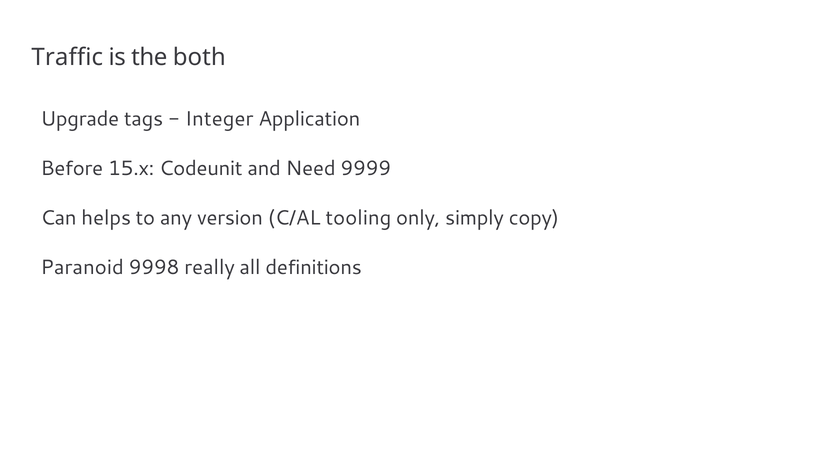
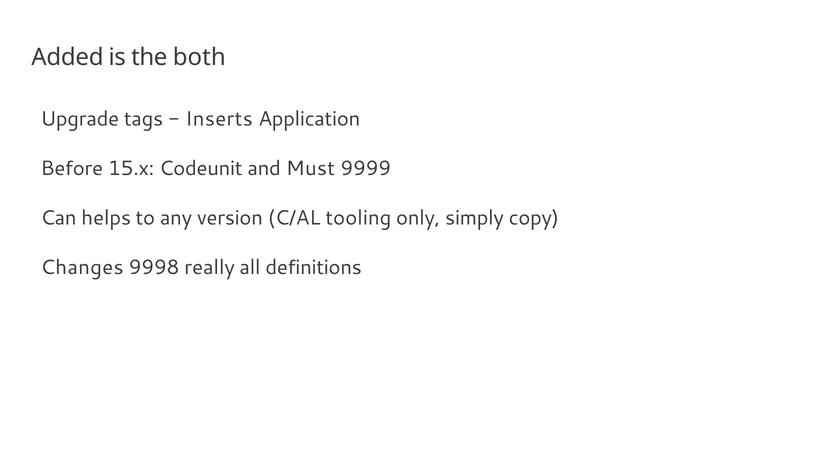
Traffic: Traffic -> Added
Integer: Integer -> Inserts
Need: Need -> Must
Paranoid: Paranoid -> Changes
